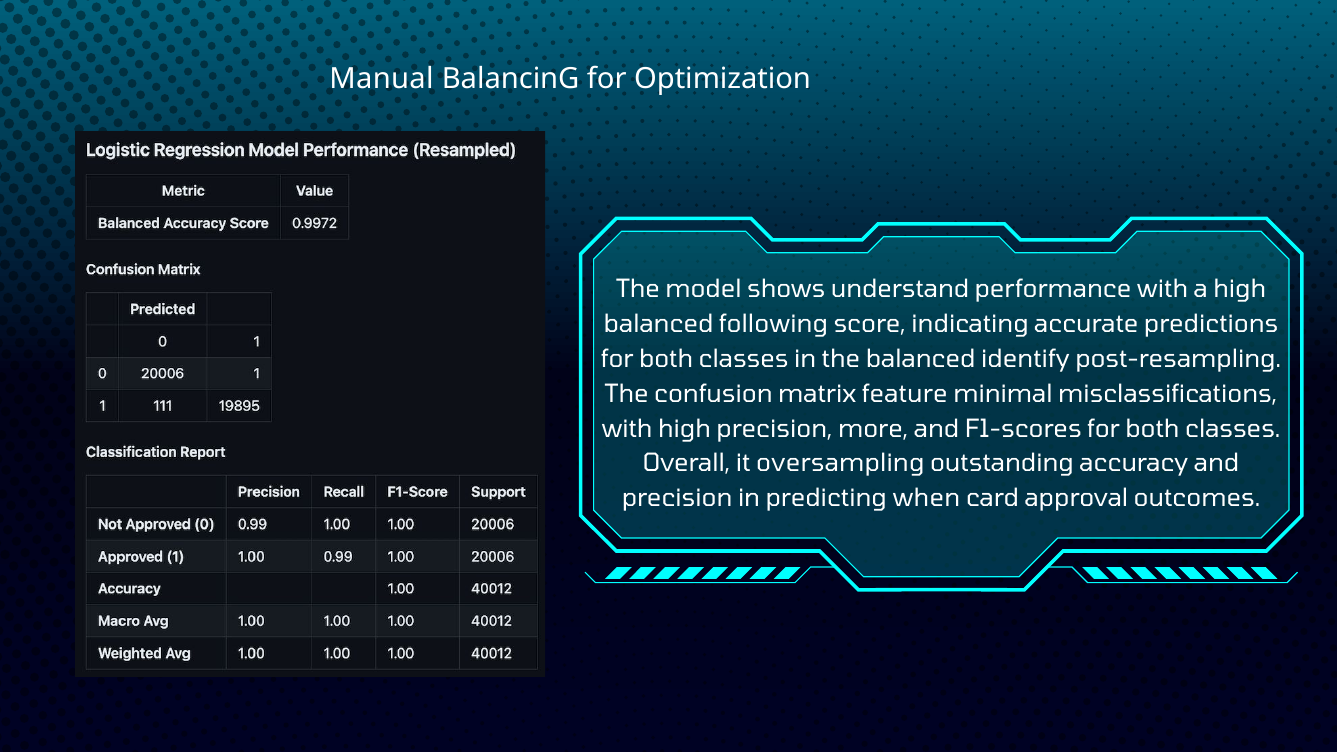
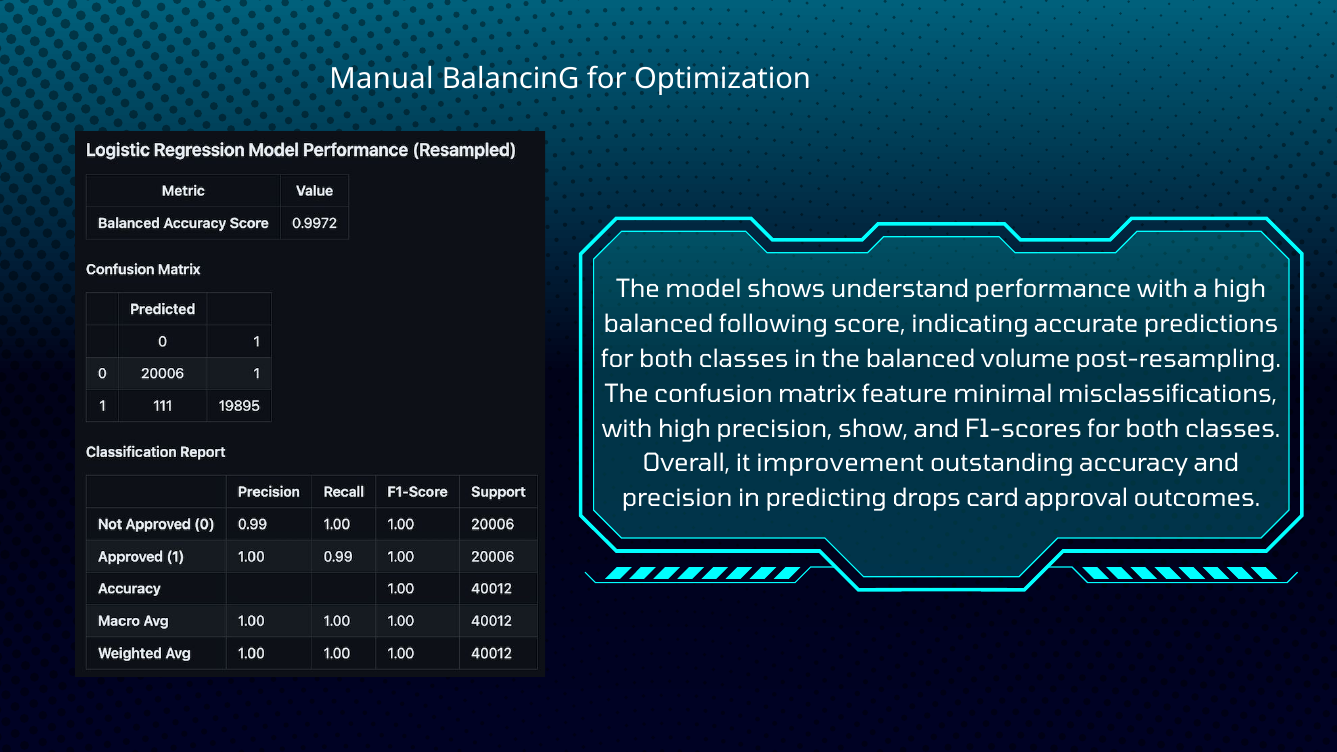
identify: identify -> volume
more: more -> show
oversampling: oversampling -> improvement
when: when -> drops
